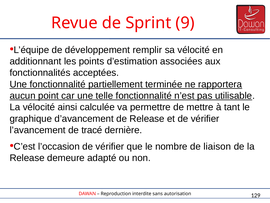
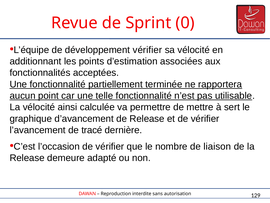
9: 9 -> 0
développement remplir: remplir -> vérifier
tant: tant -> sert
